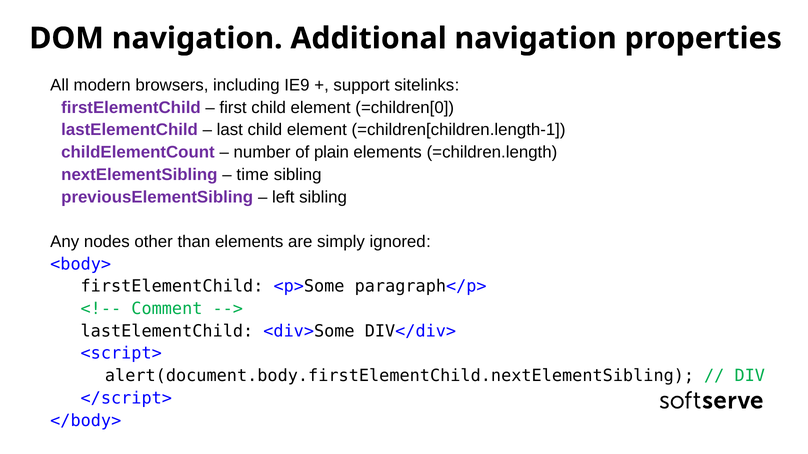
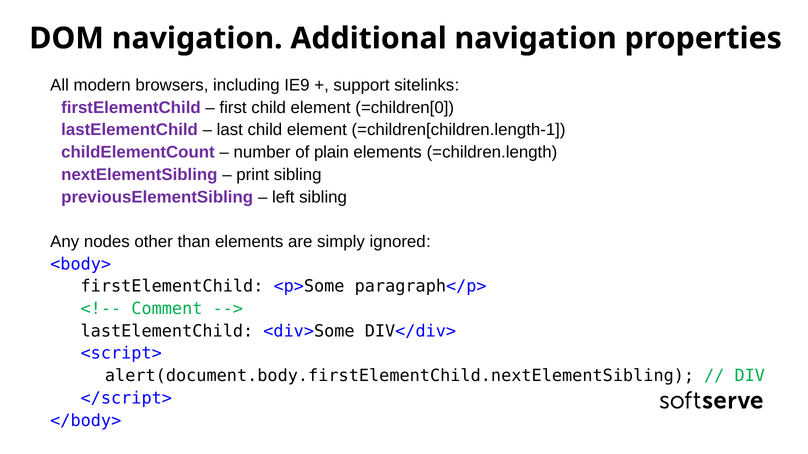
time: time -> print
